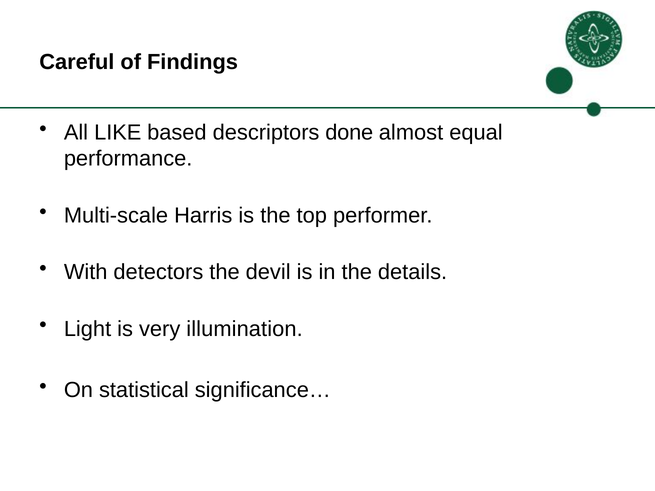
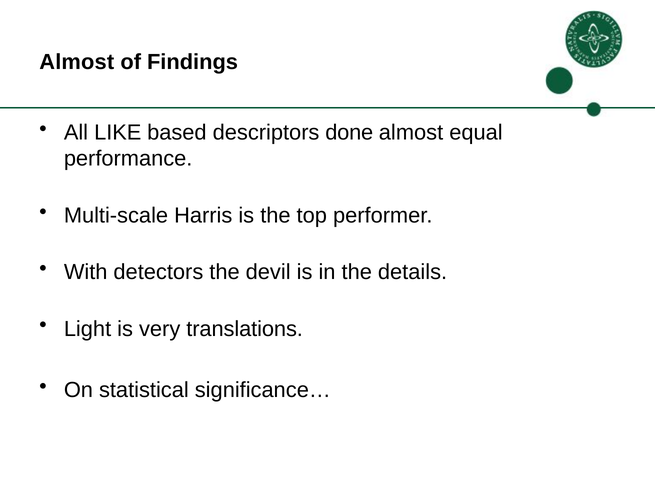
Careful at (77, 62): Careful -> Almost
illumination: illumination -> translations
